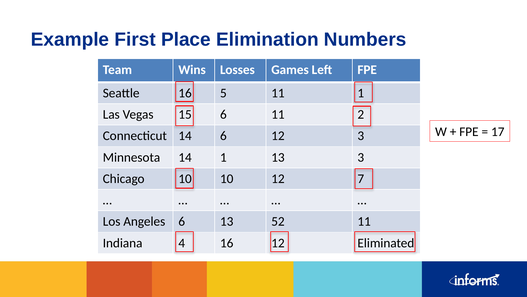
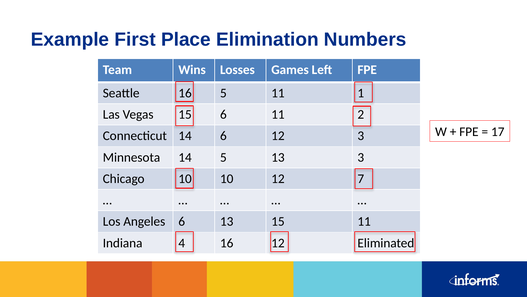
14 1: 1 -> 5
13 52: 52 -> 15
